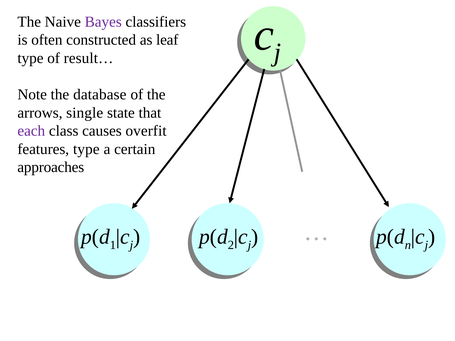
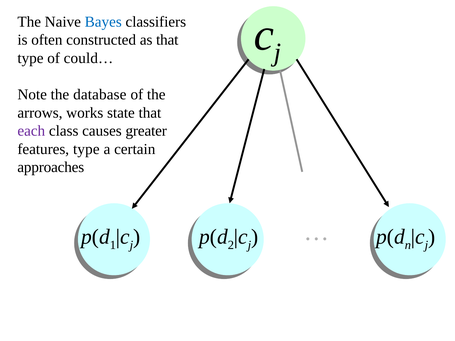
Bayes colour: purple -> blue
as leaf: leaf -> that
result…: result… -> could…
single: single -> works
overfit: overfit -> greater
